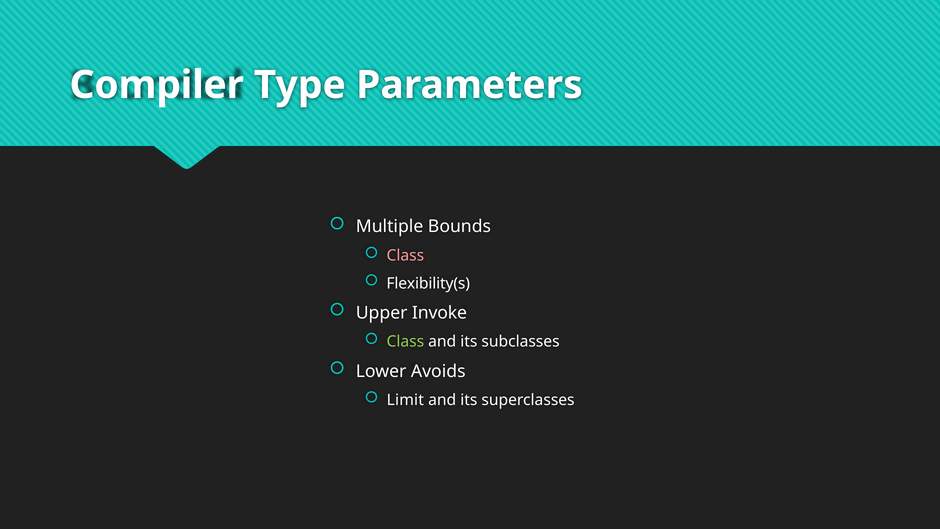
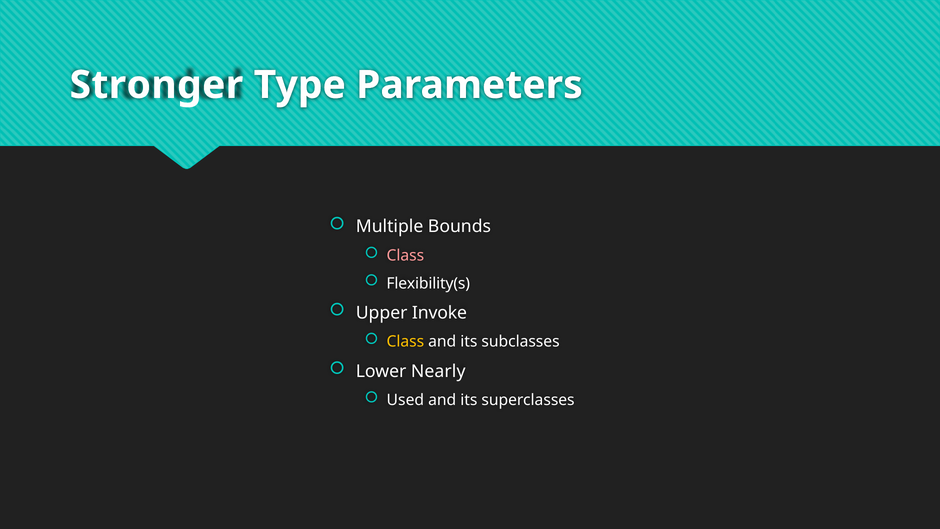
Compiler: Compiler -> Stronger
Class at (405, 342) colour: light green -> yellow
Avoids: Avoids -> Nearly
Limit: Limit -> Used
